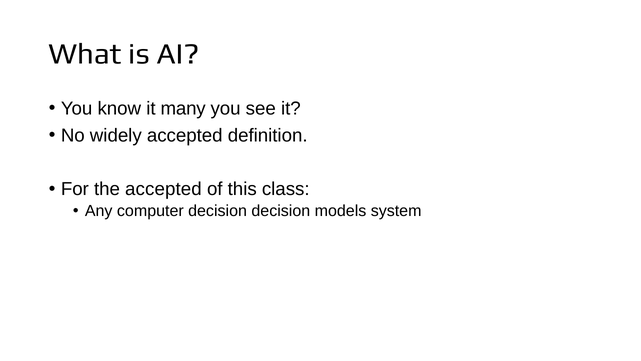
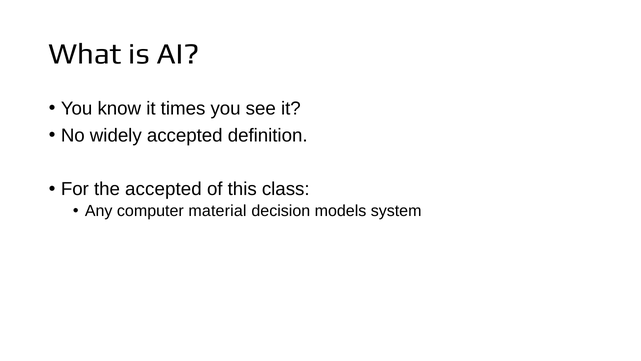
many: many -> times
computer decision: decision -> material
